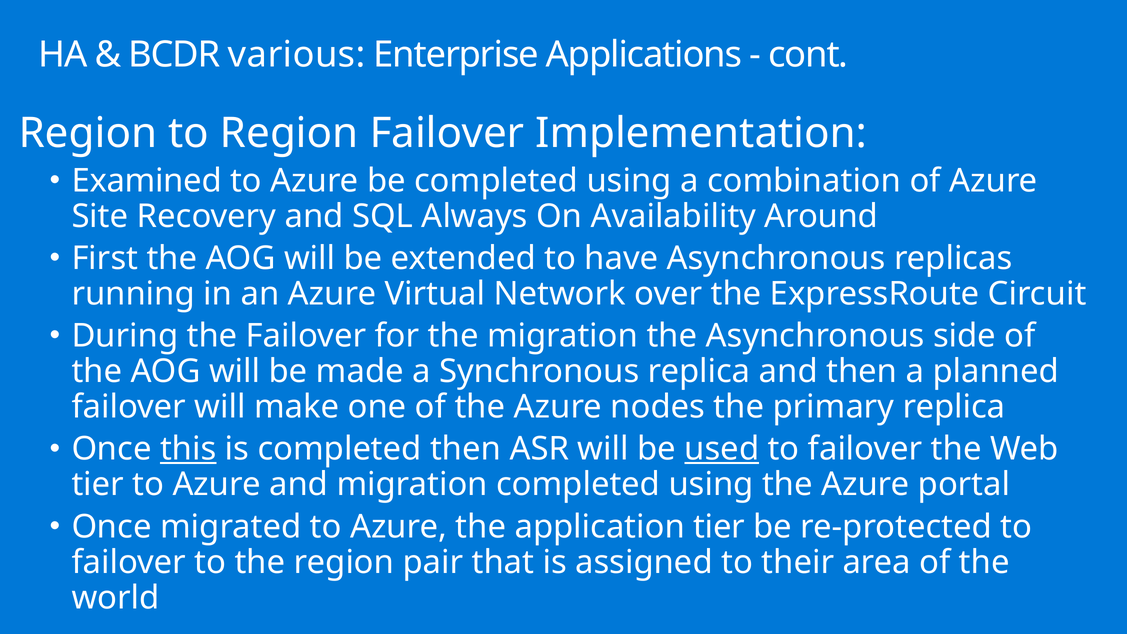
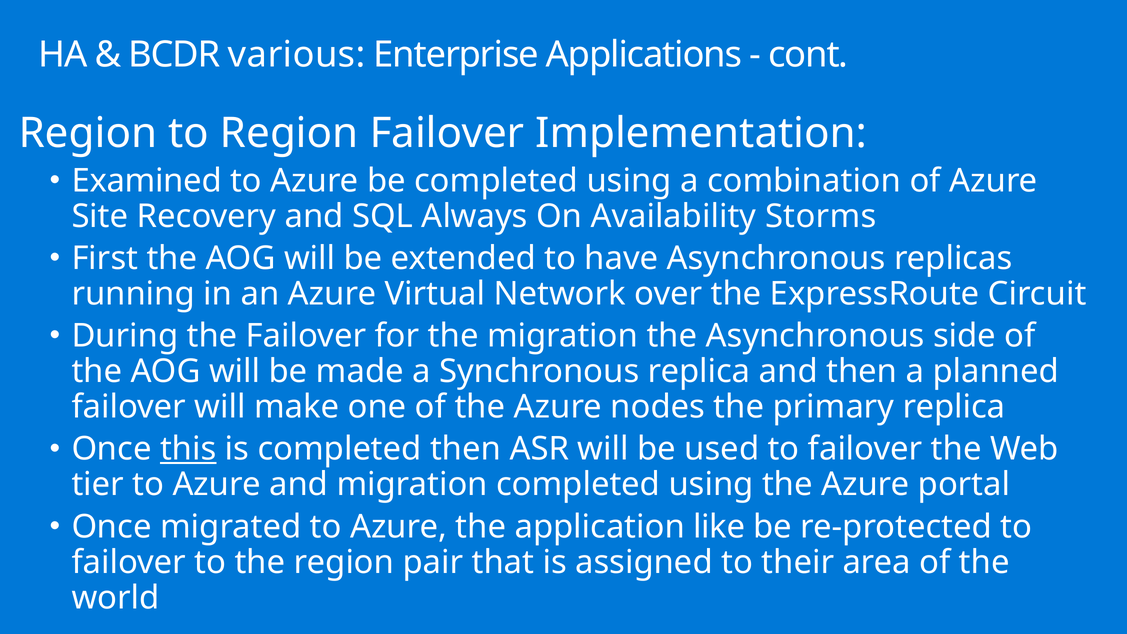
Around: Around -> Storms
used underline: present -> none
application tier: tier -> like
